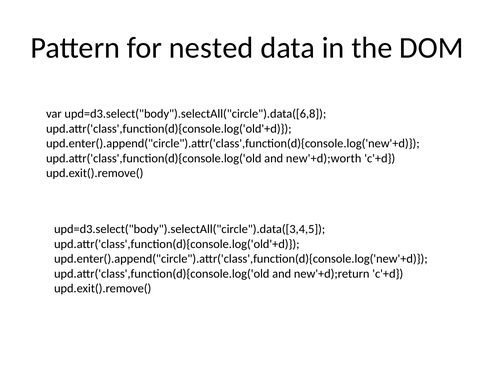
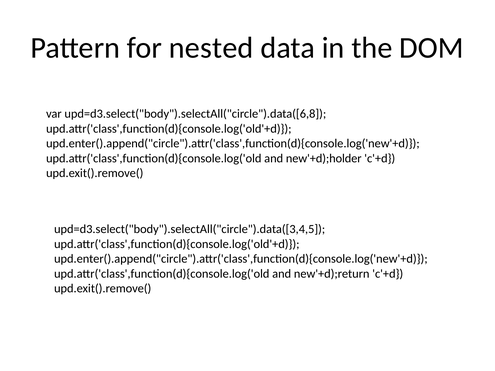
new'+d);worth: new'+d);worth -> new'+d);holder
